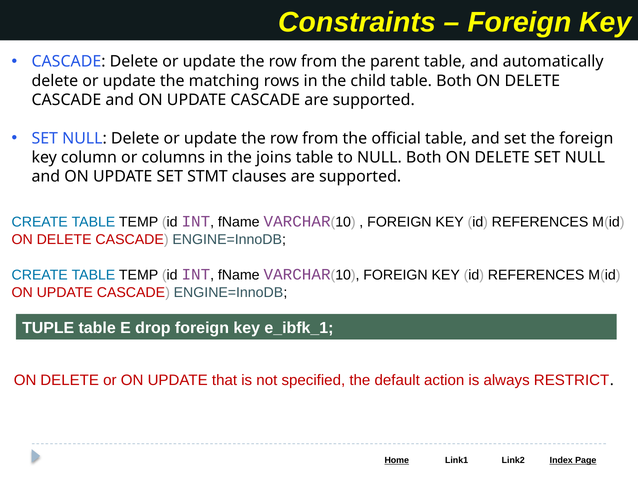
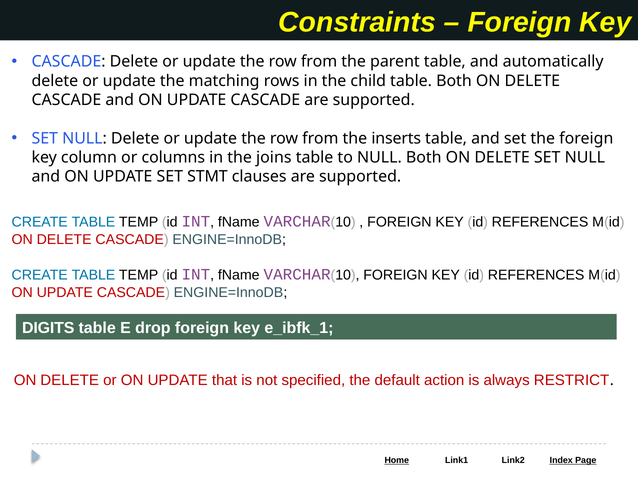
official: official -> inserts
TUPLE: TUPLE -> DIGITS
